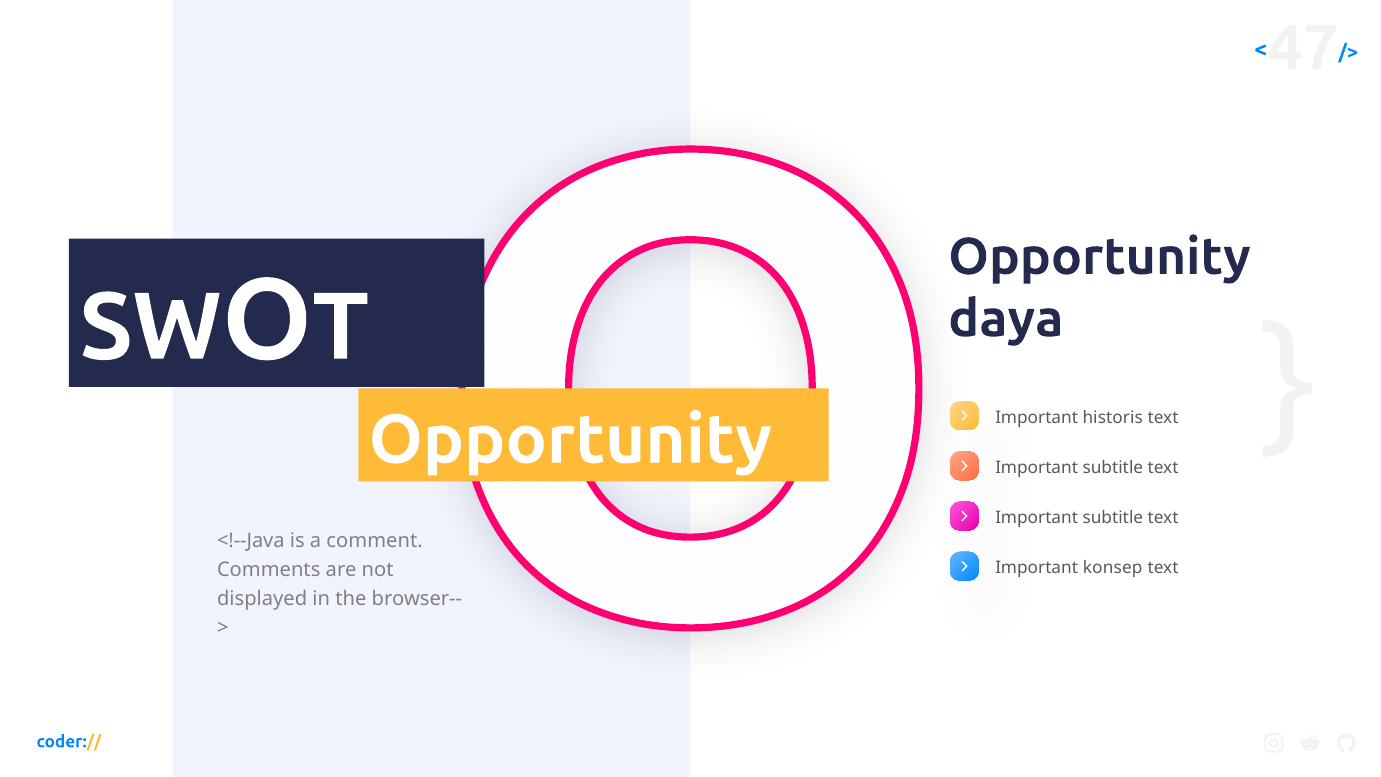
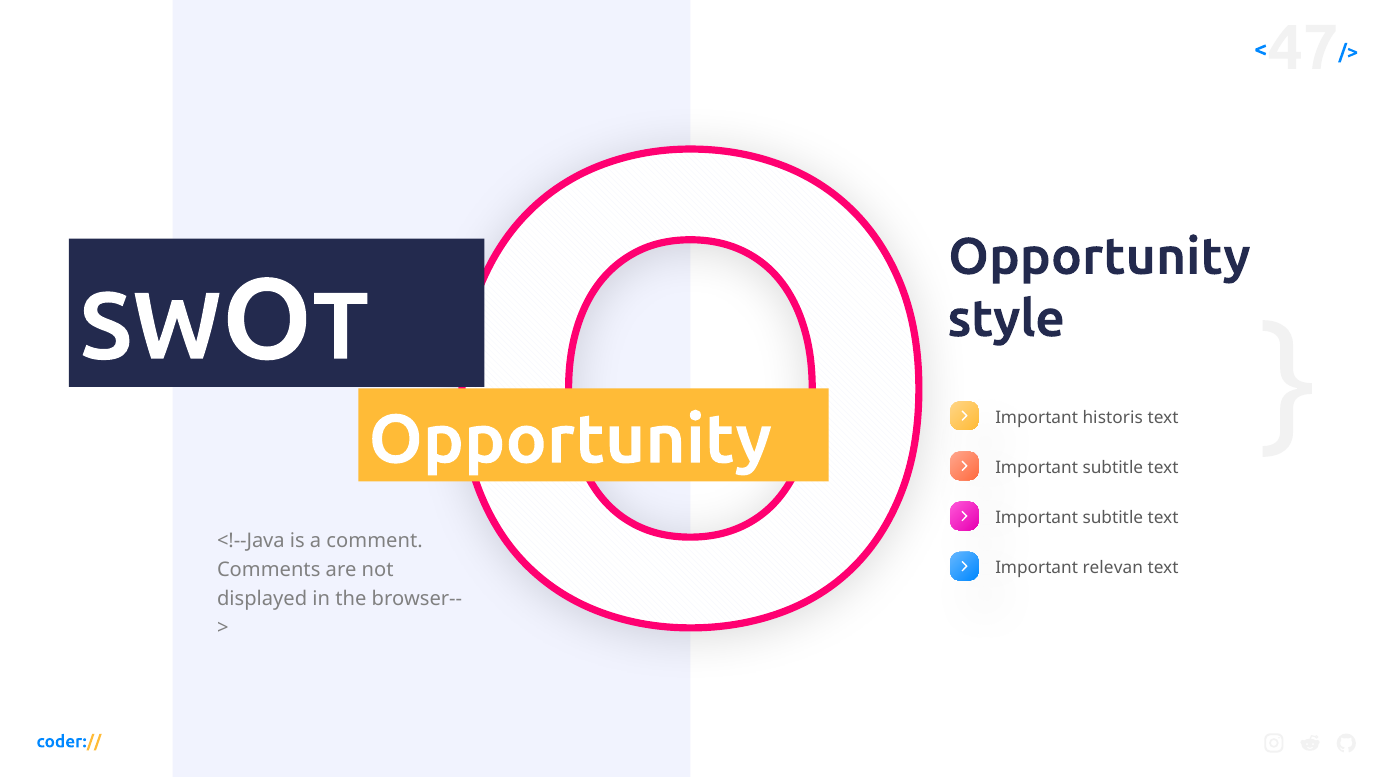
daya: daya -> style
konsep: konsep -> relevan
